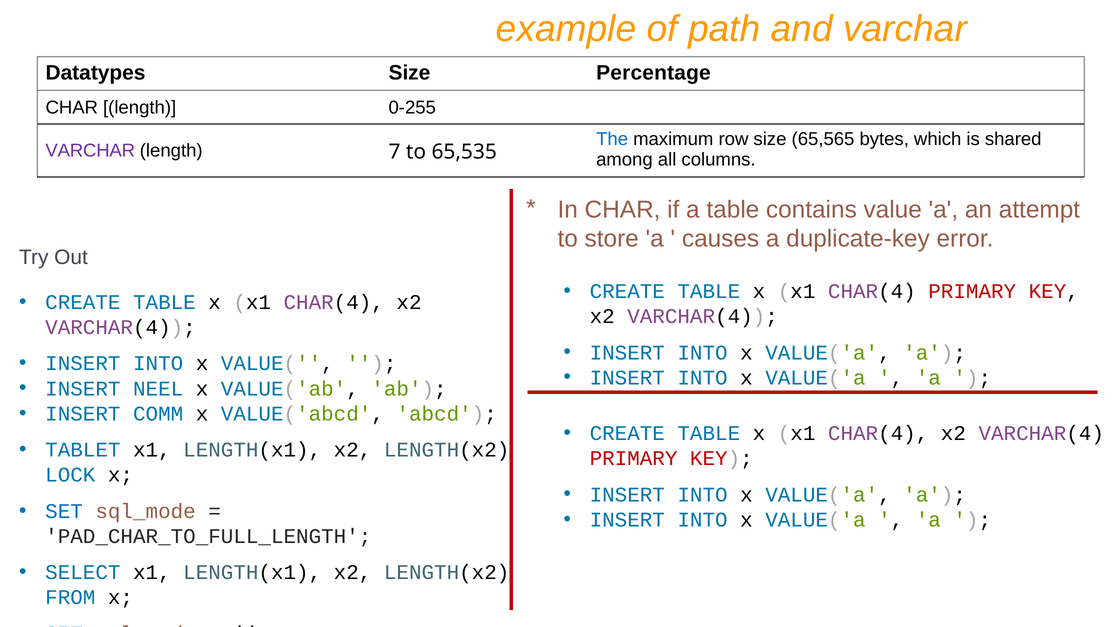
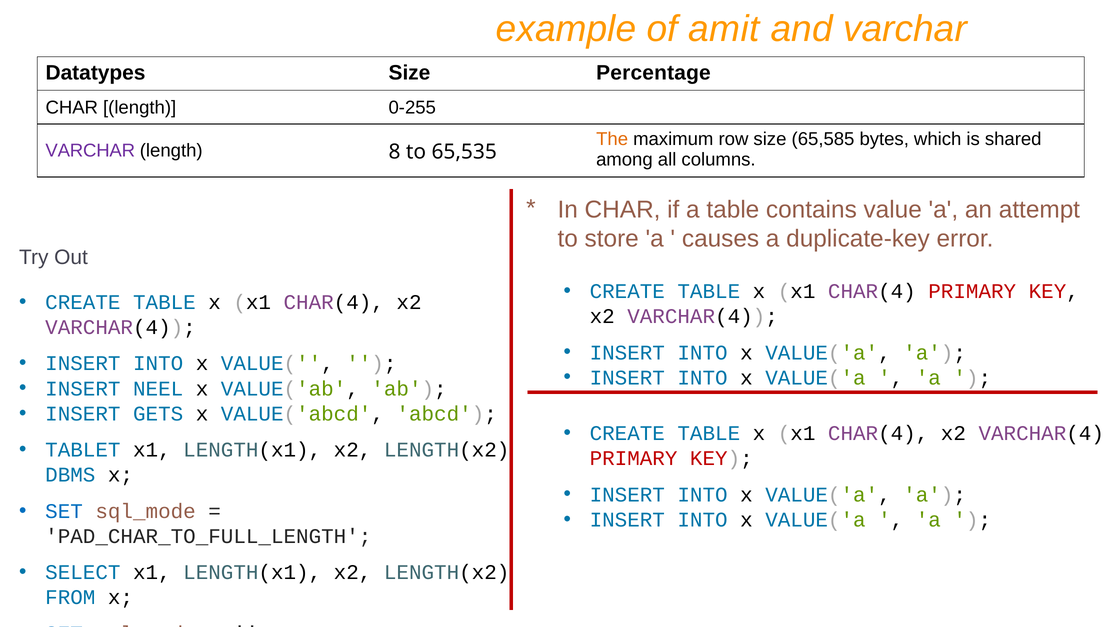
path: path -> amit
The colour: blue -> orange
65,565: 65,565 -> 65,585
7: 7 -> 8
COMM: COMM -> GETS
LOCK: LOCK -> DBMS
